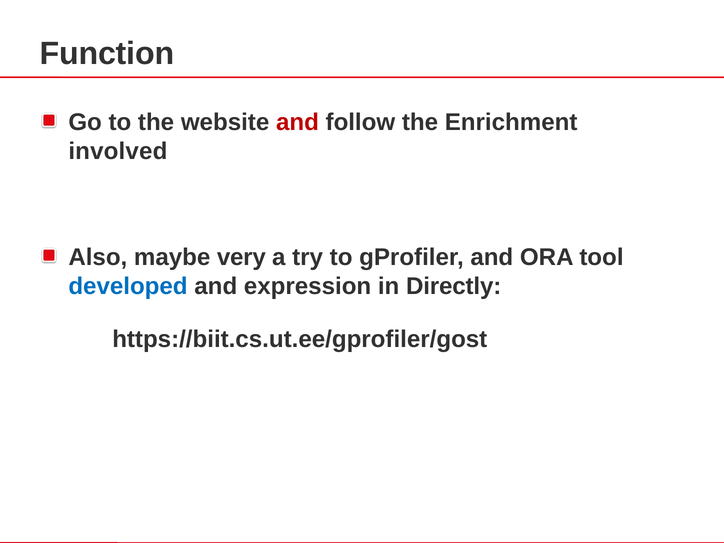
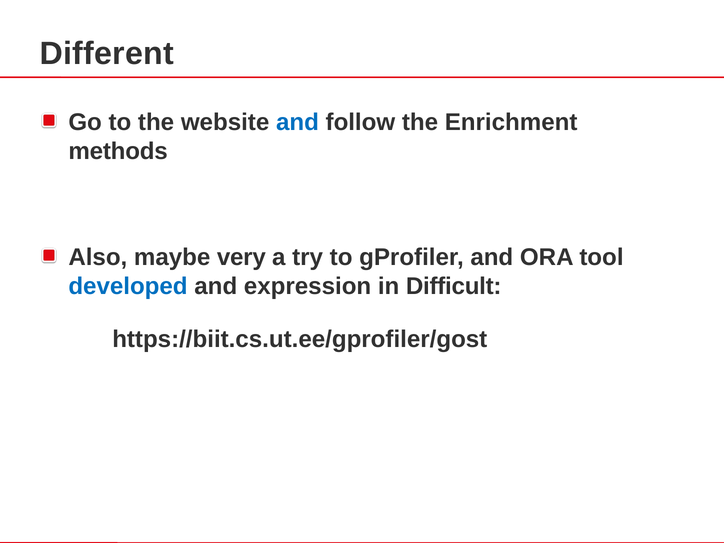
Function: Function -> Different
and at (297, 122) colour: red -> blue
involved: involved -> methods
Directly: Directly -> Difficult
